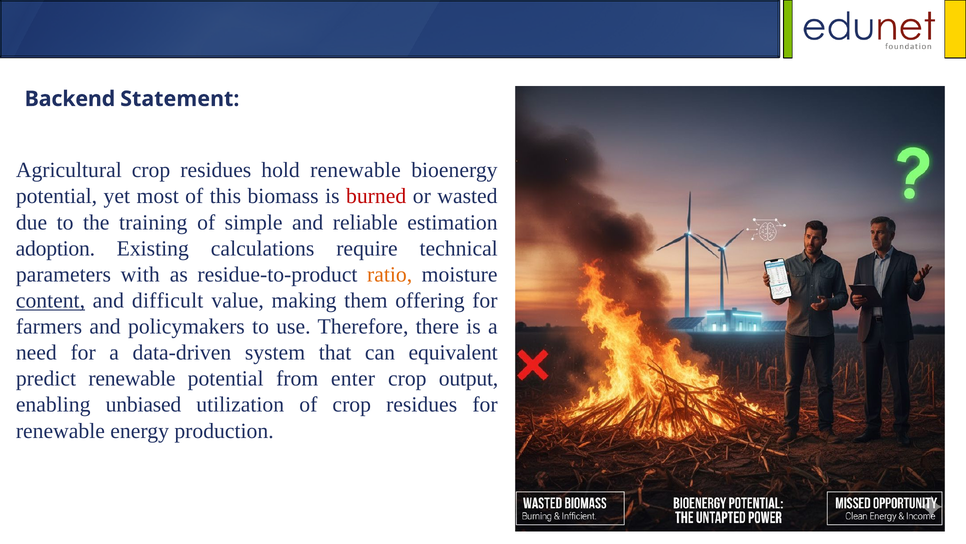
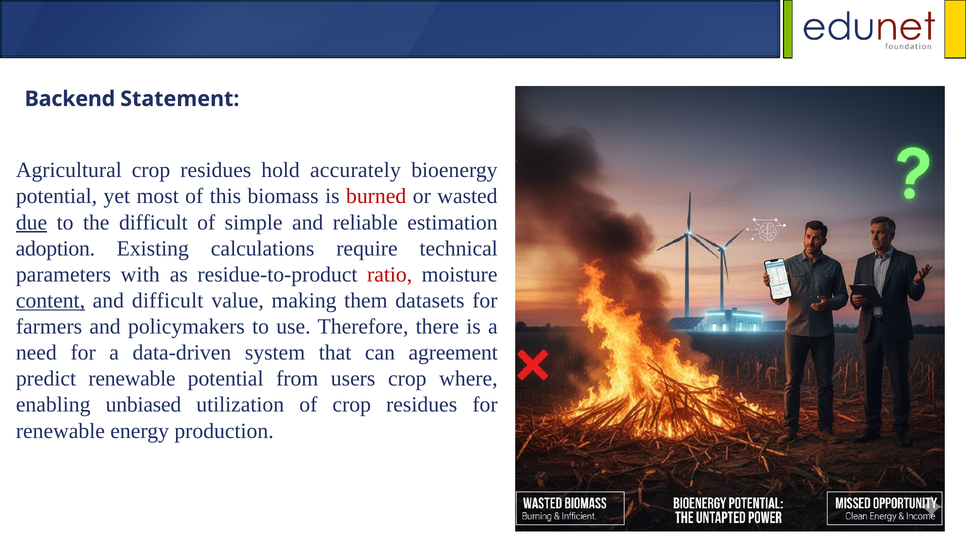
hold renewable: renewable -> accurately
due underline: none -> present
the training: training -> difficult
ratio colour: orange -> red
offering: offering -> datasets
equivalent: equivalent -> agreement
enter: enter -> users
output: output -> where
